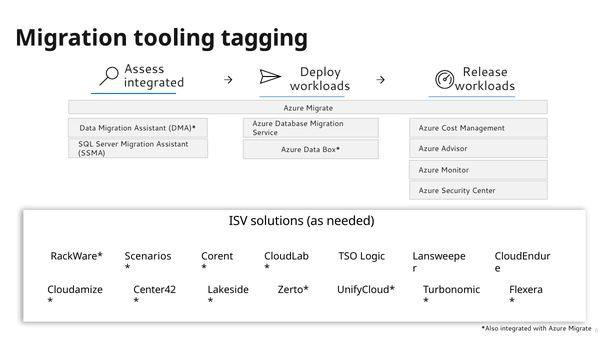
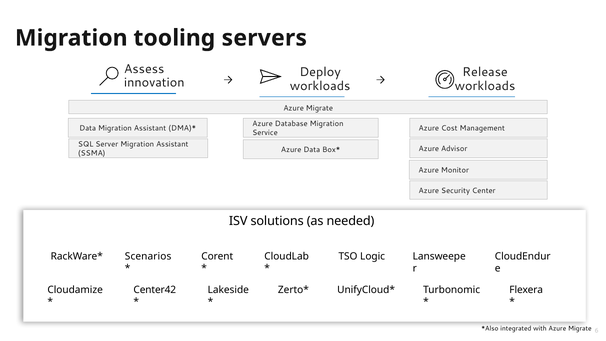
tagging: tagging -> servers
integrated at (154, 83): integrated -> innovation
